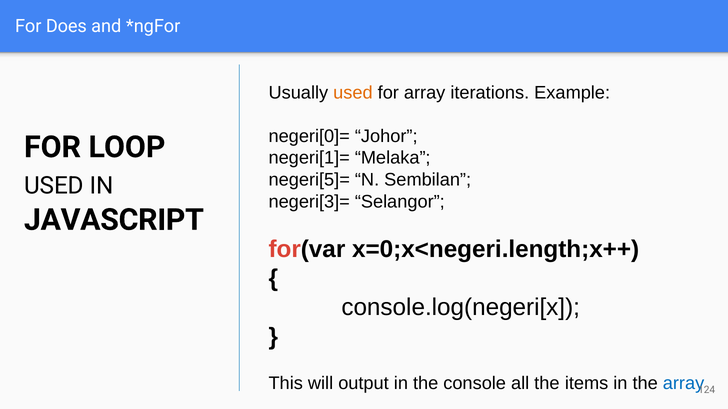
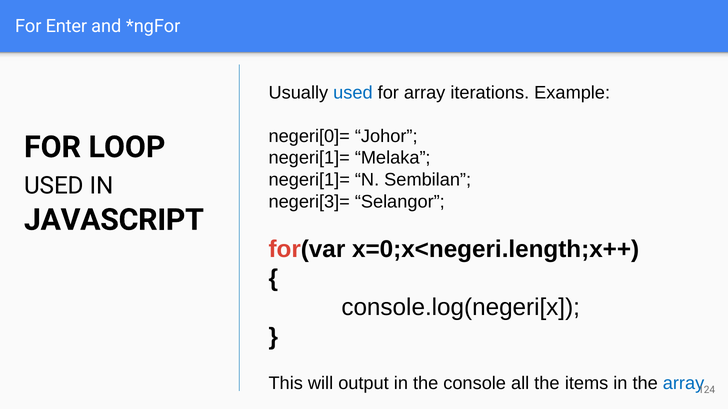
Does: Does -> Enter
used at (353, 93) colour: orange -> blue
negeri[5]= at (309, 180): negeri[5]= -> negeri[1]=
